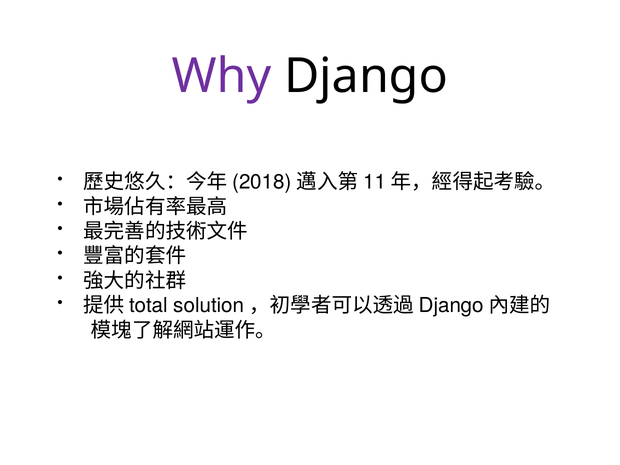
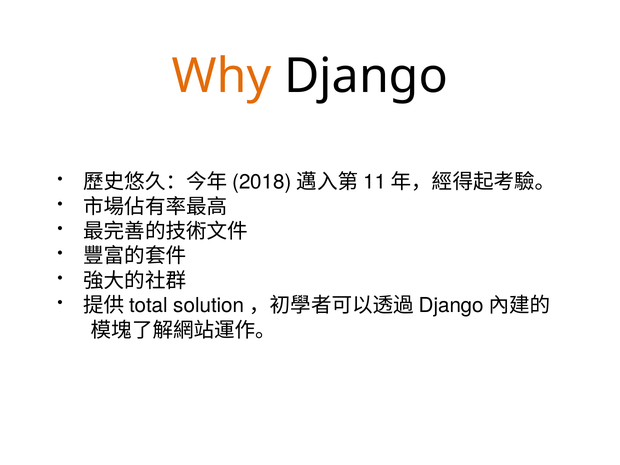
Why colour: purple -> orange
